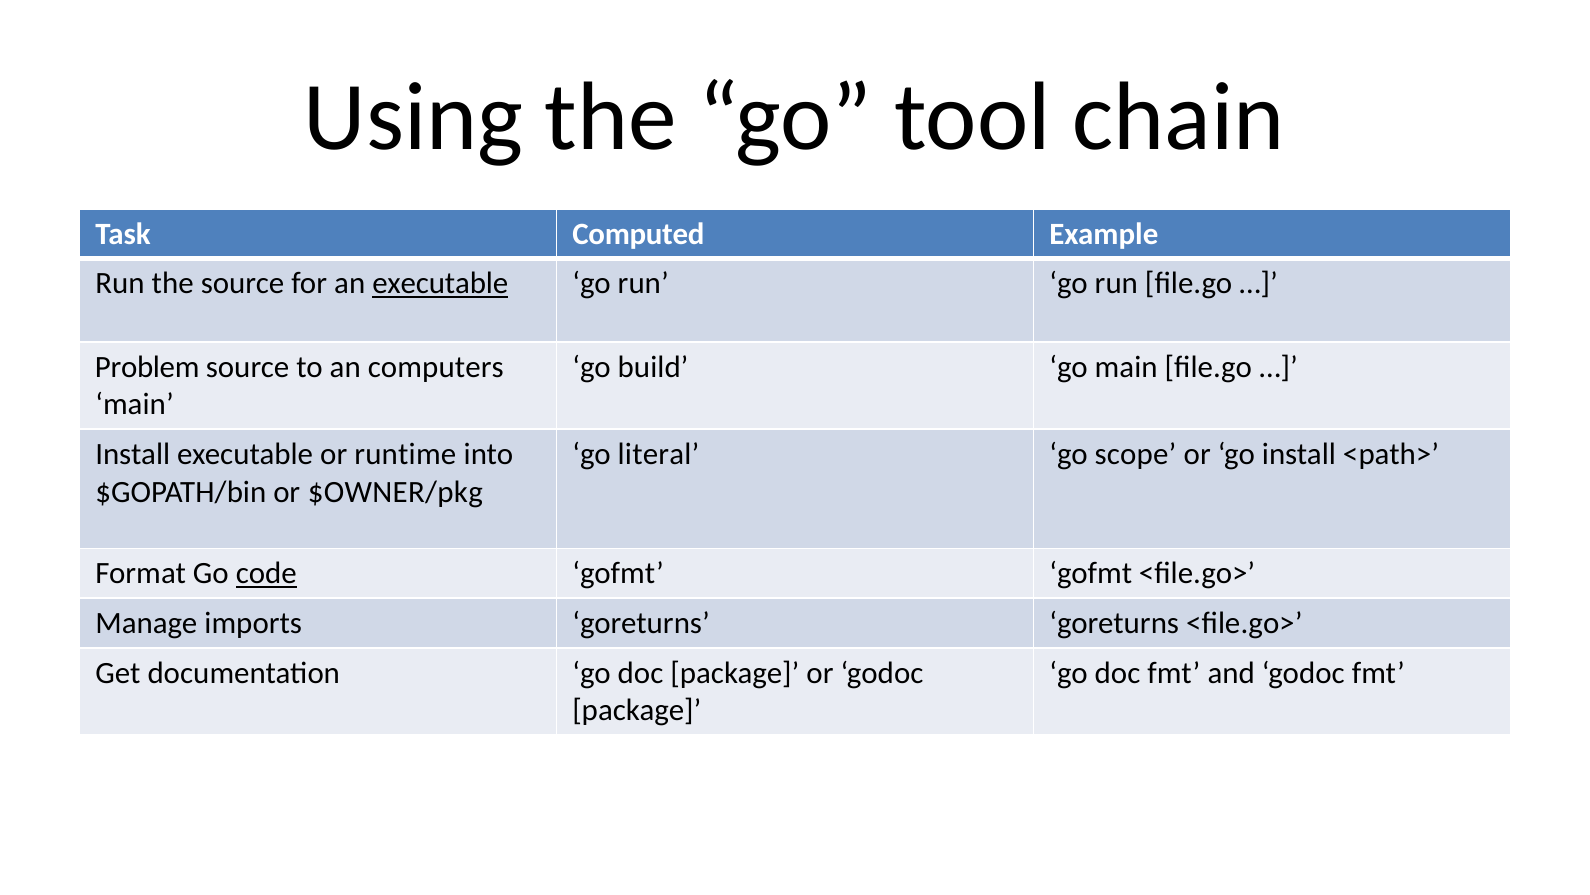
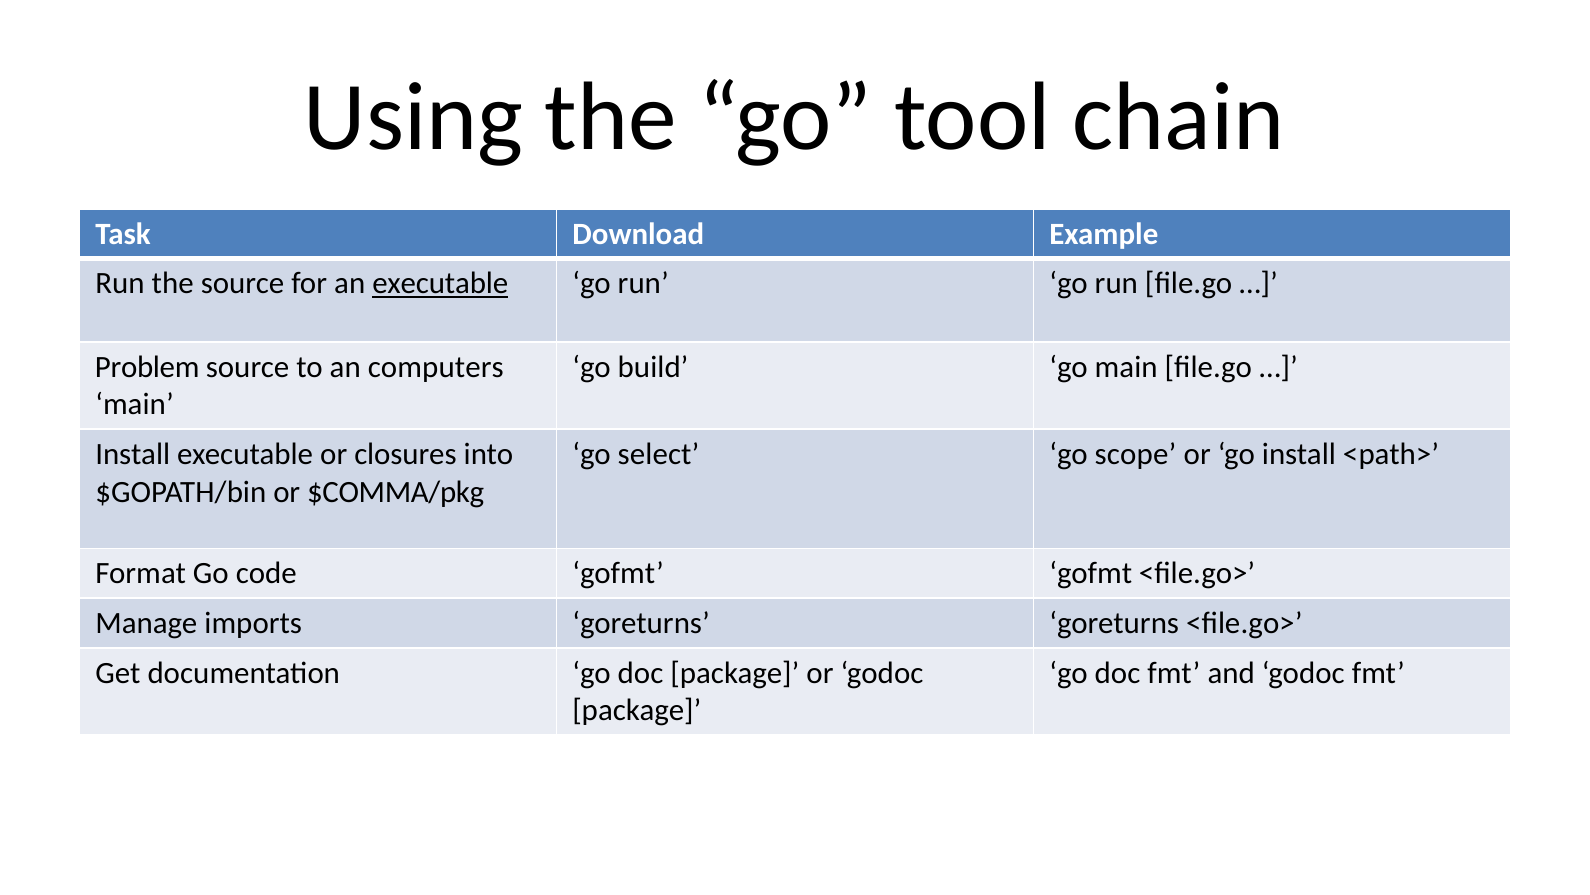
Computed: Computed -> Download
runtime: runtime -> closures
literal: literal -> select
$OWNER/pkg: $OWNER/pkg -> $COMMA/pkg
code underline: present -> none
